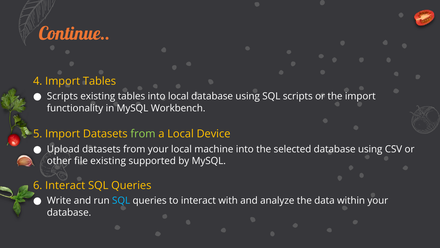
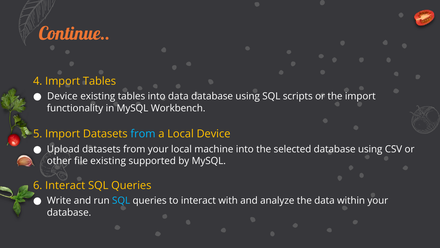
Scripts at (62, 96): Scripts -> Device
into local: local -> data
from at (143, 134) colour: light green -> light blue
